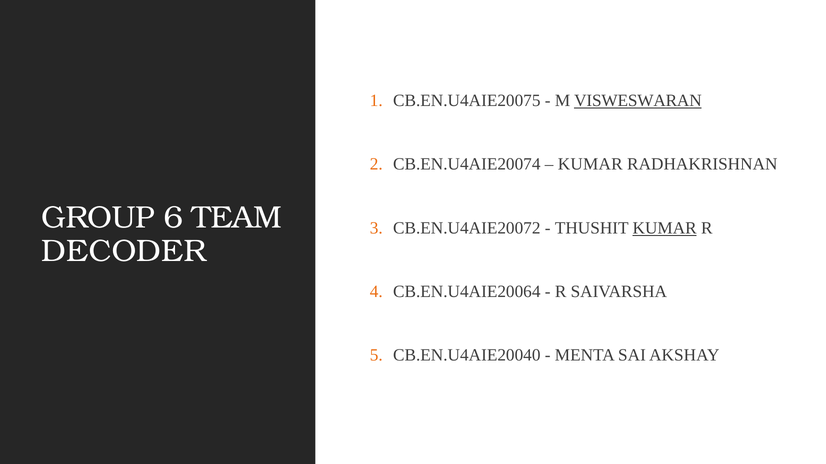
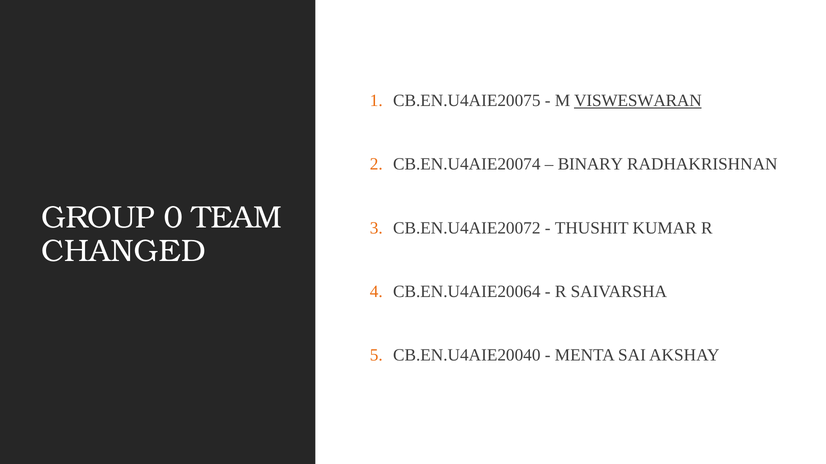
KUMAR at (590, 165): KUMAR -> BINARY
6: 6 -> 0
KUMAR at (665, 228) underline: present -> none
DECODER: DECODER -> CHANGED
